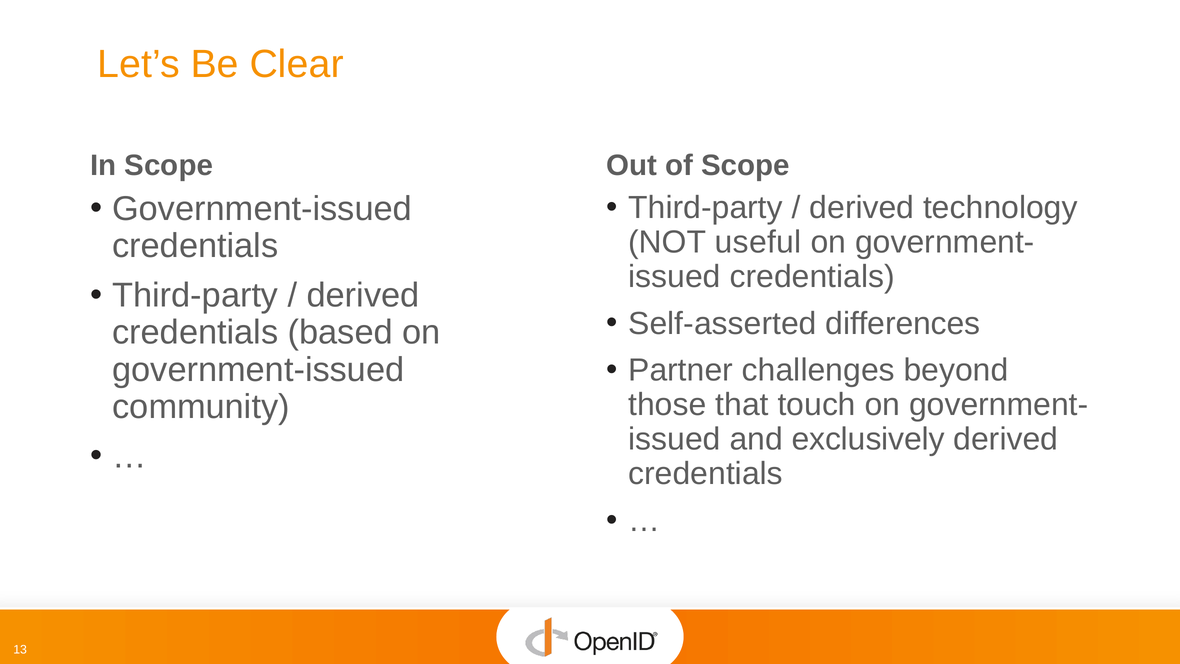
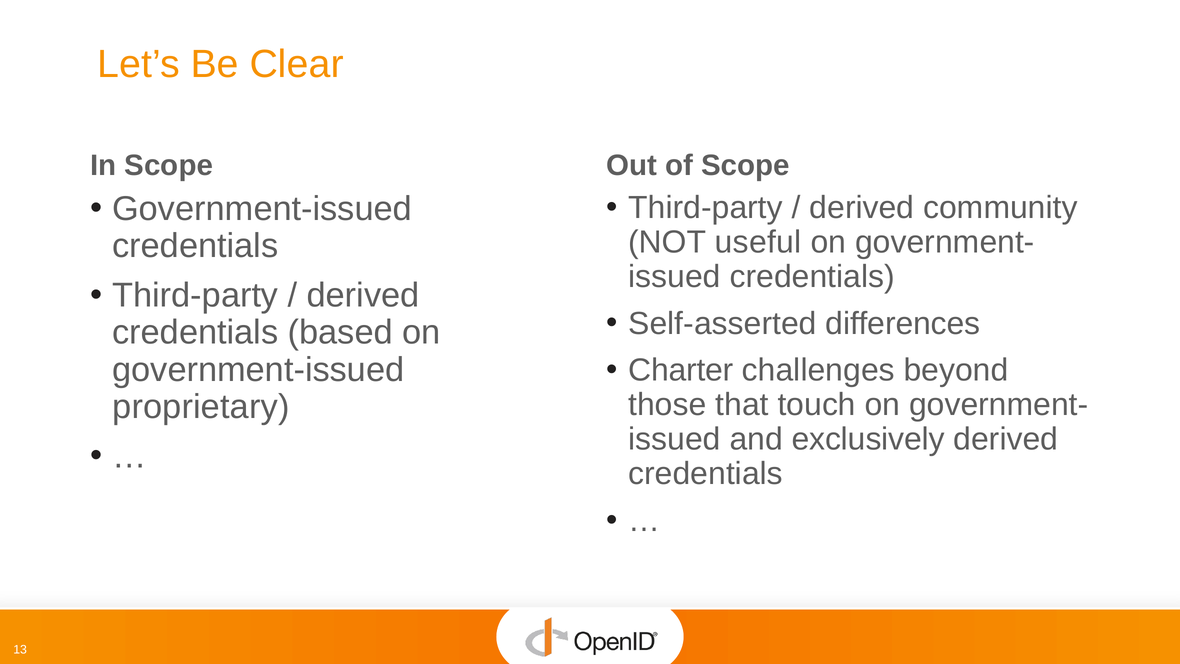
technology: technology -> community
Partner: Partner -> Charter
community: community -> proprietary
